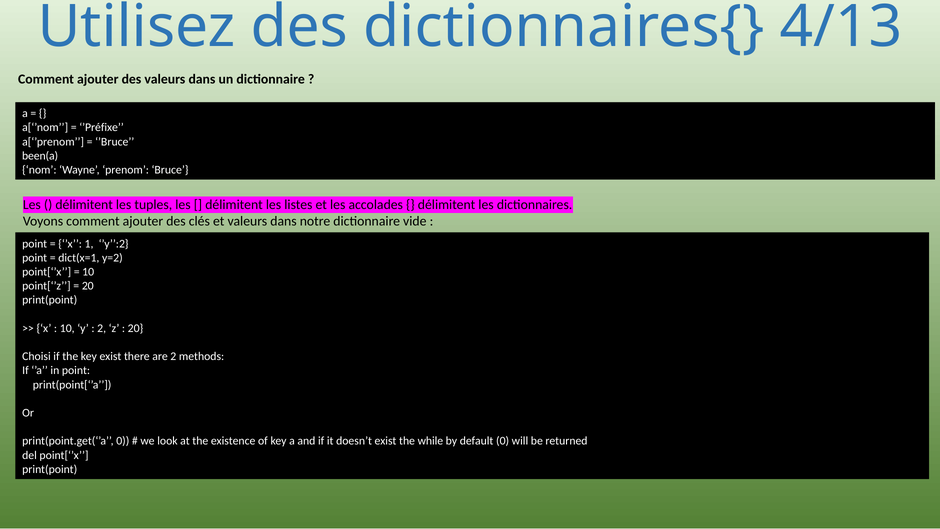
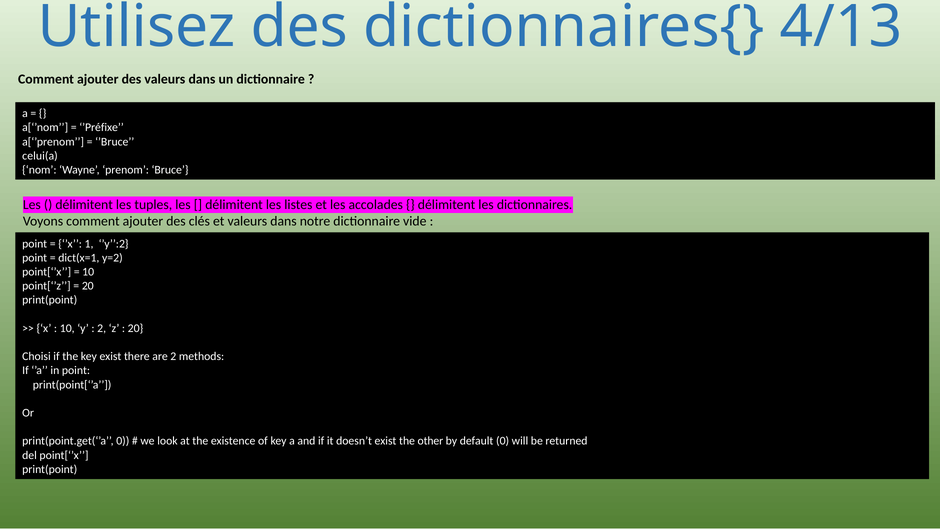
been(a: been(a -> celui(a
while: while -> other
